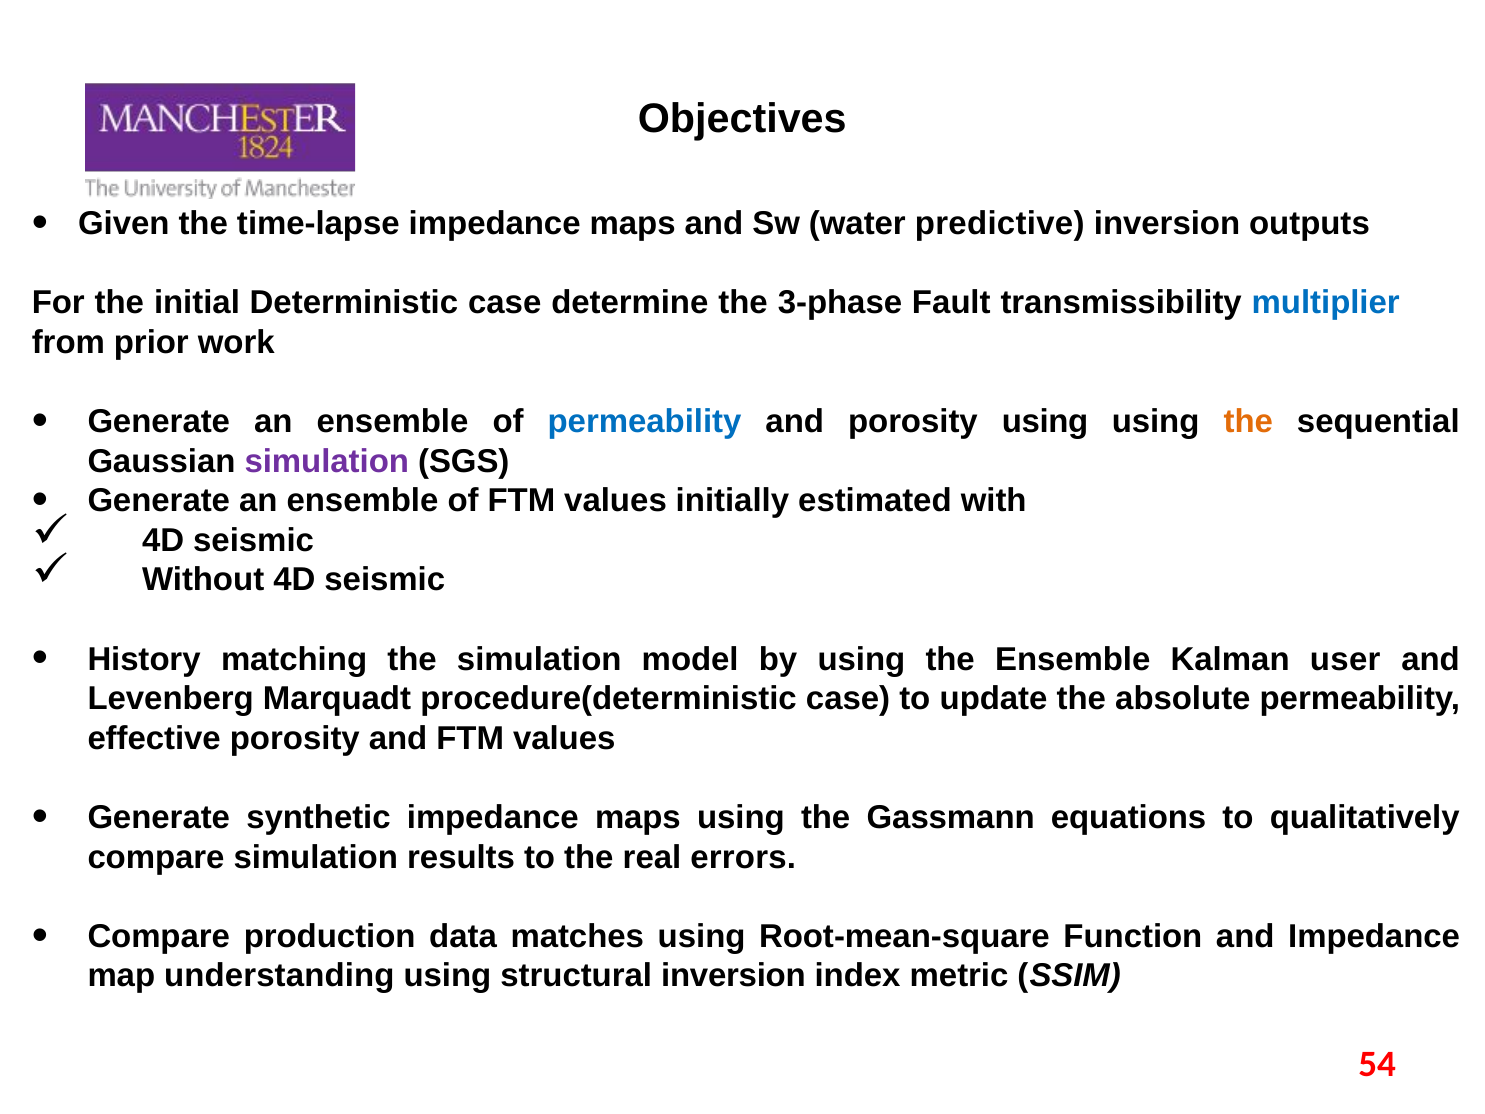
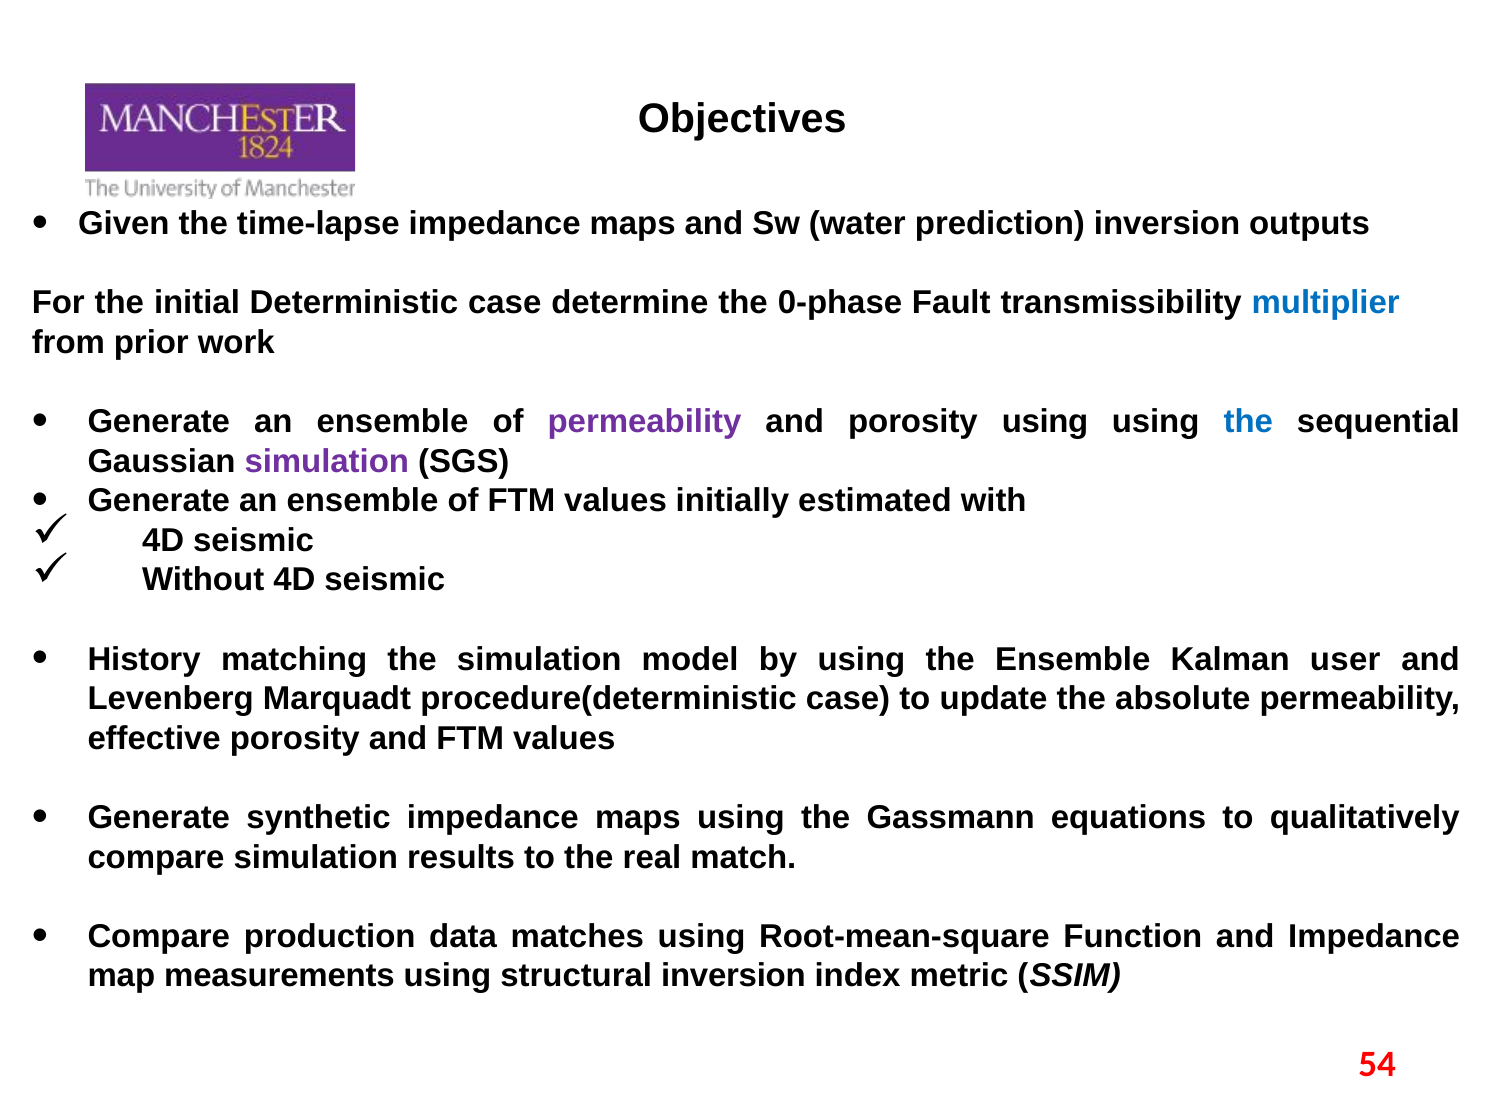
predictive: predictive -> prediction
3-phase: 3-phase -> 0-phase
permeability at (645, 422) colour: blue -> purple
the at (1248, 422) colour: orange -> blue
errors: errors -> match
understanding: understanding -> measurements
